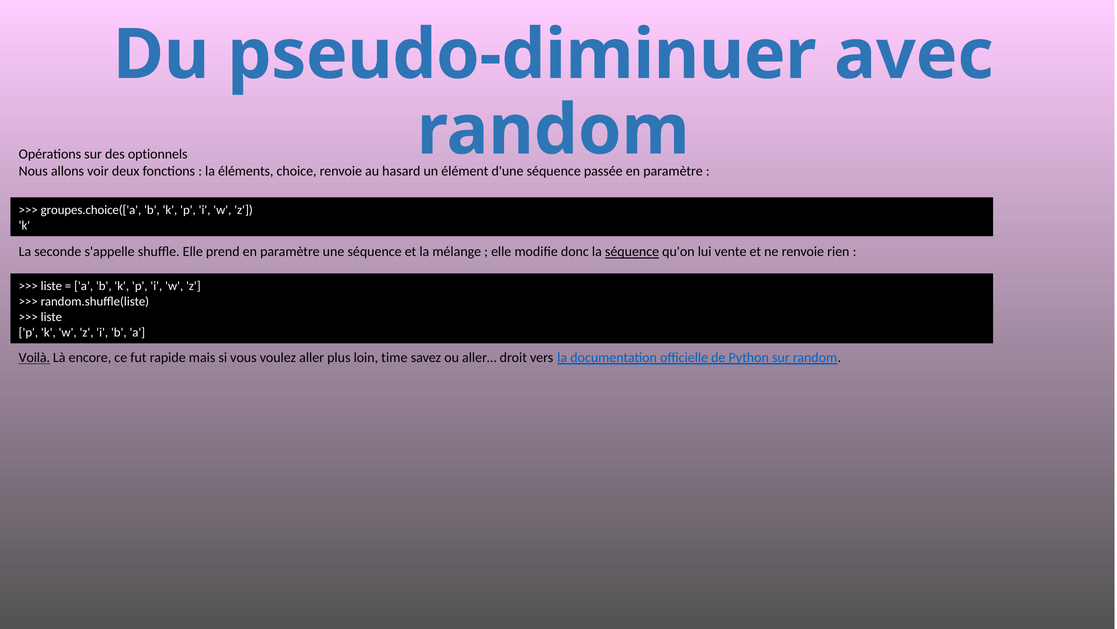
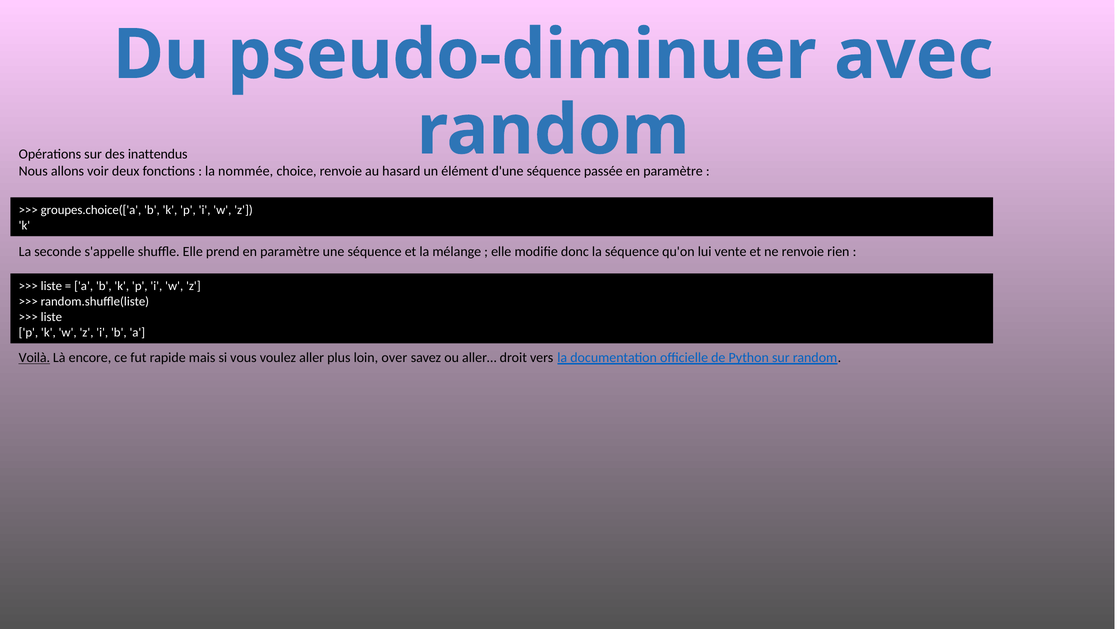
optionnels: optionnels -> inattendus
éléments: éléments -> nommée
séquence at (632, 252) underline: present -> none
time: time -> over
